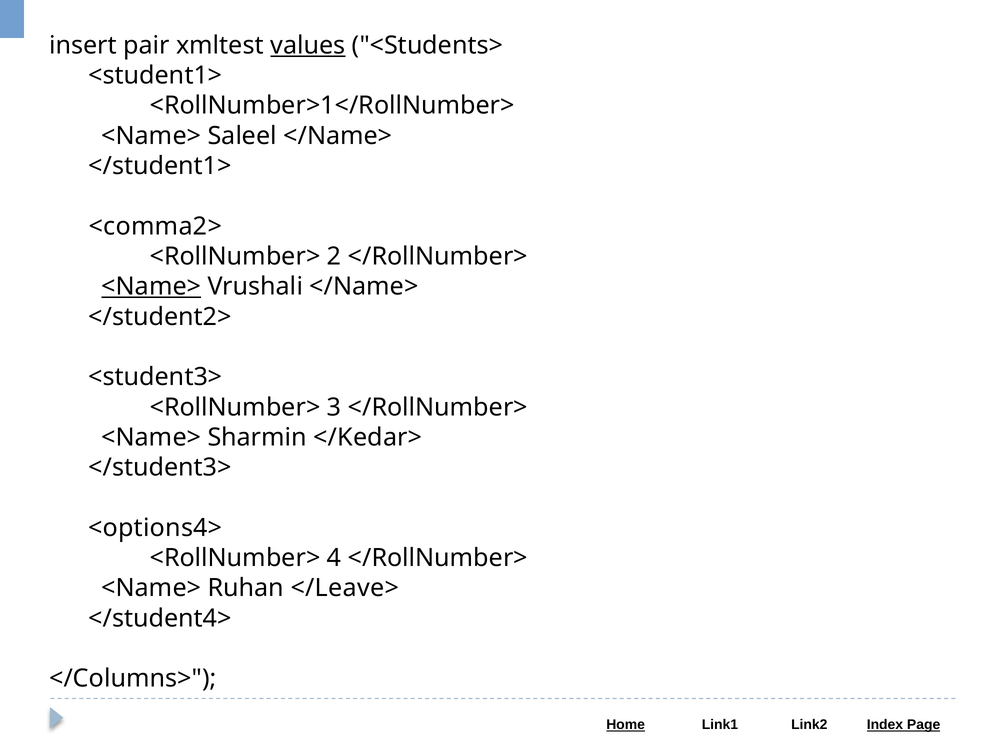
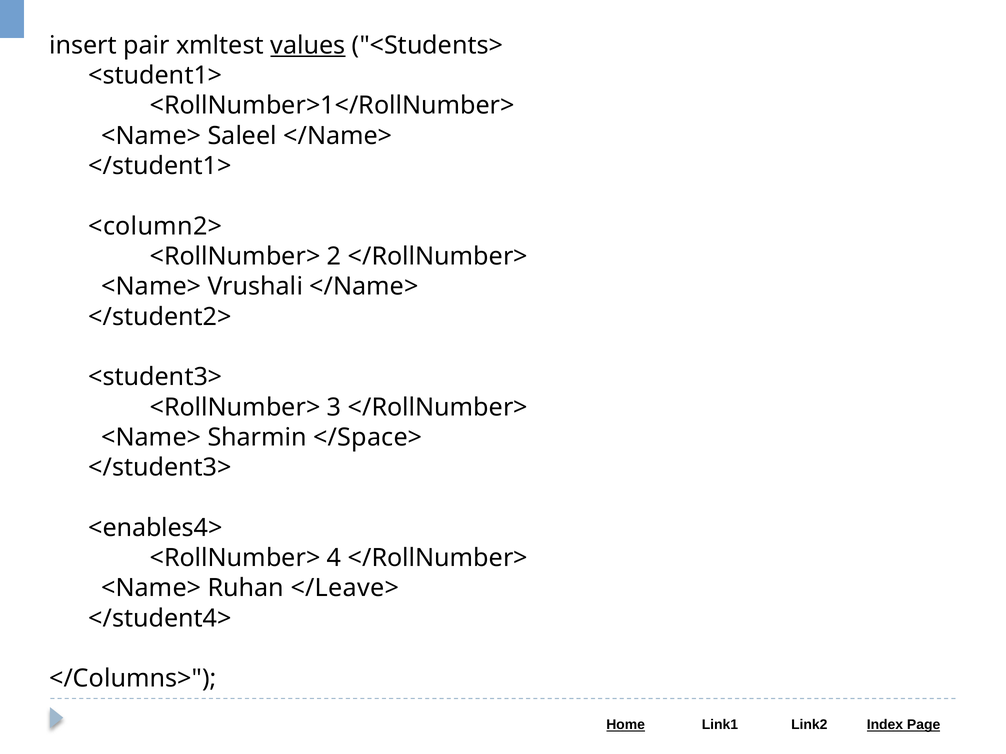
<comma2>: <comma2> -> <column2>
<Name> at (151, 287) underline: present -> none
</Kedar>: </Kedar> -> </Space>
<options4>: <options4> -> <enables4>
